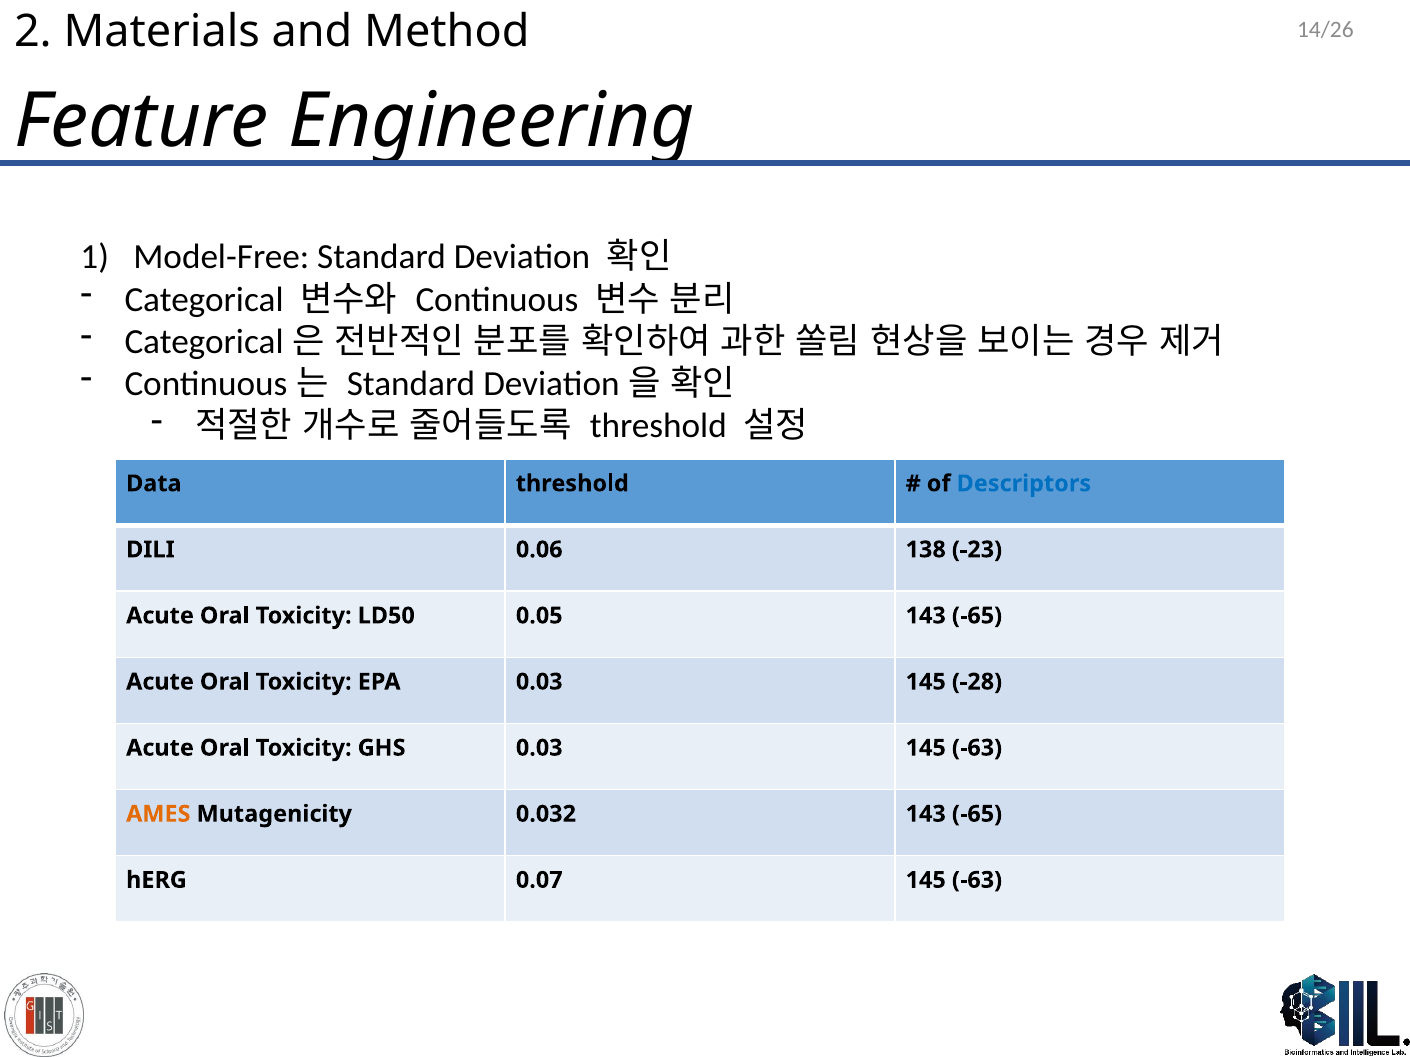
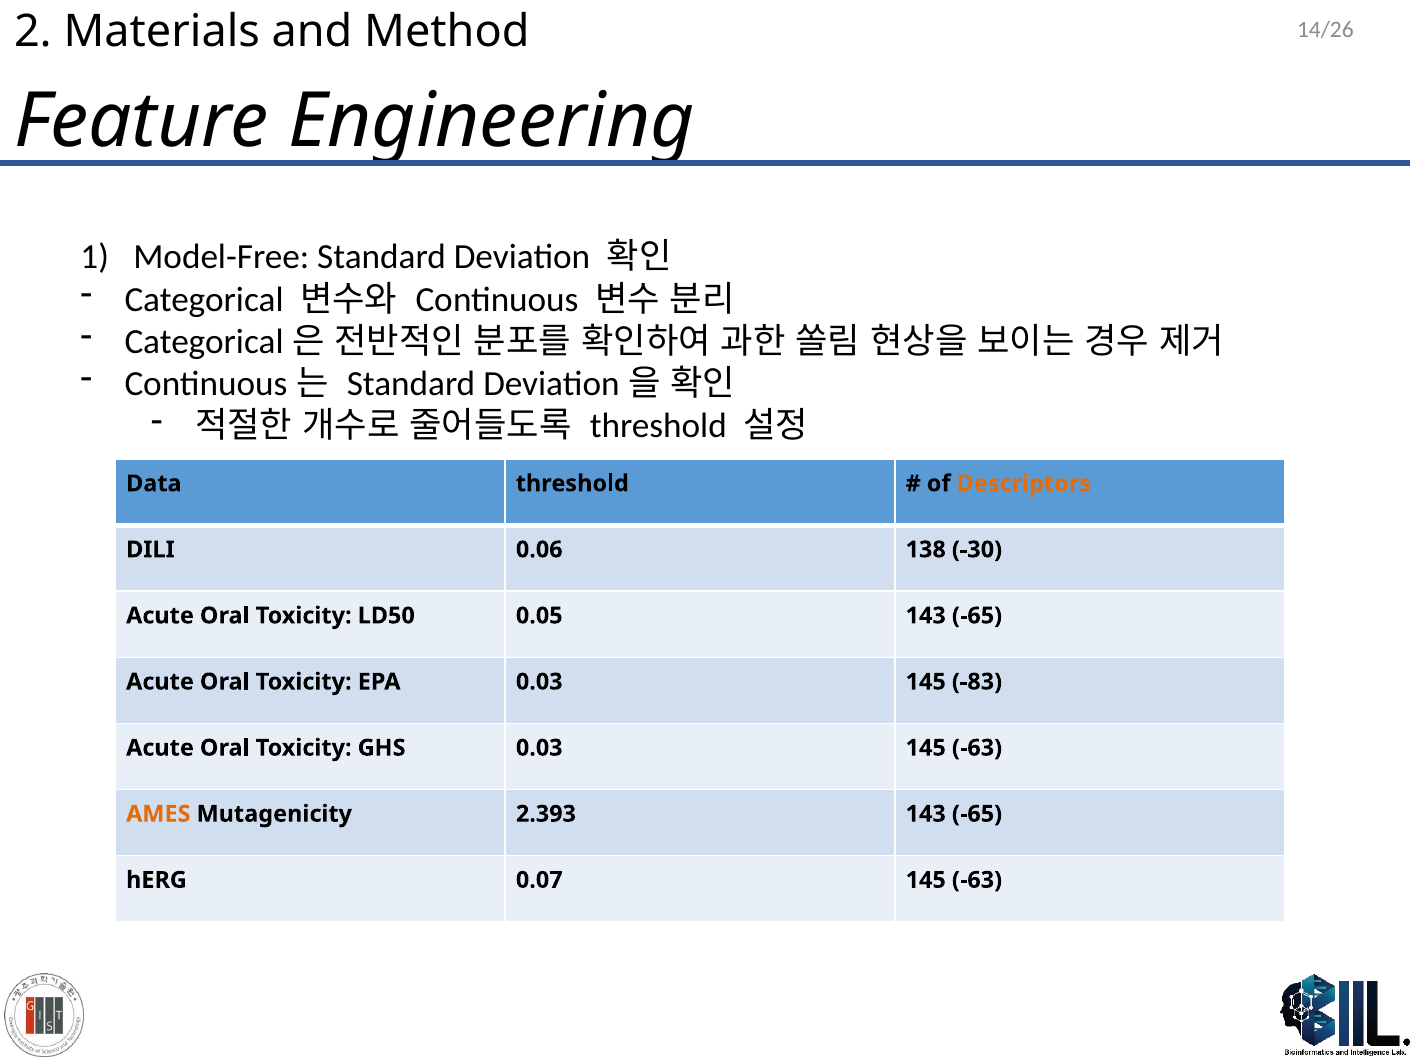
Descriptors colour: blue -> orange
-23: -23 -> -30
-28: -28 -> -83
0.032: 0.032 -> 2.393
